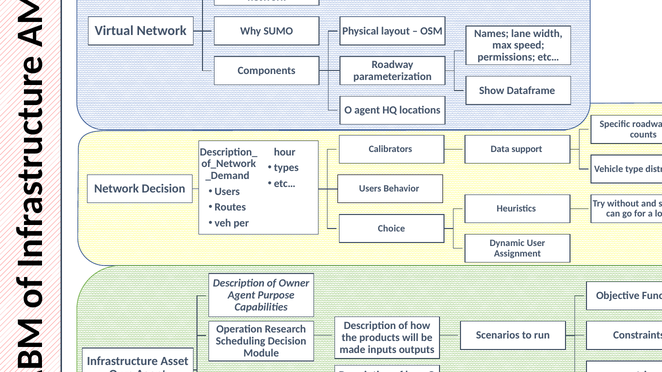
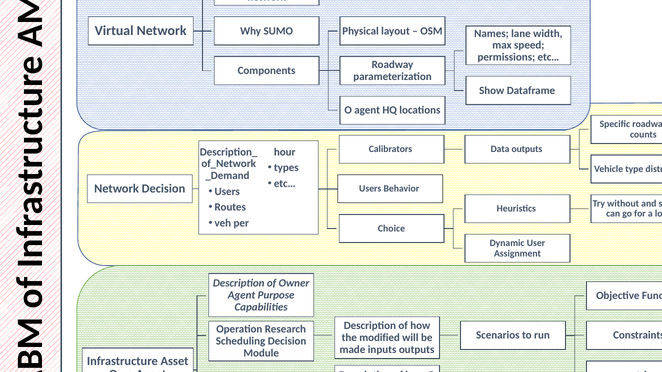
Data support: support -> outputs
products: products -> modified
